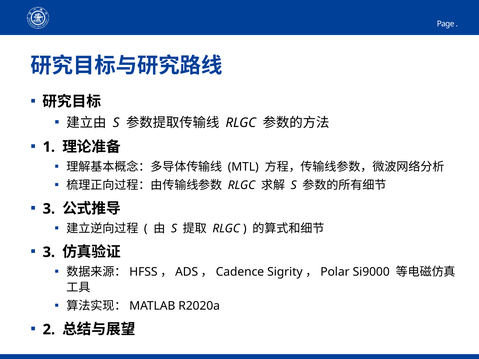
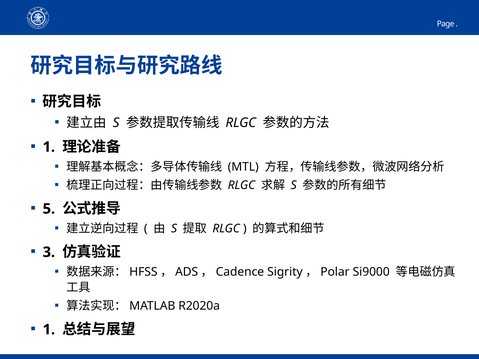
3 at (49, 209): 3 -> 5
2 at (49, 330): 2 -> 1
